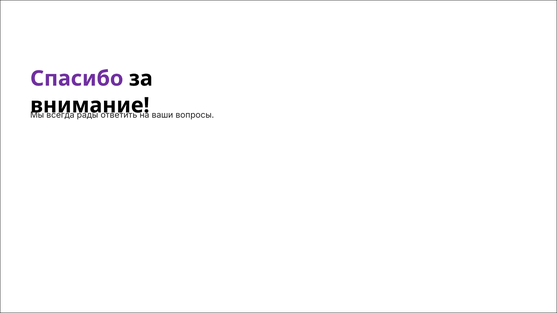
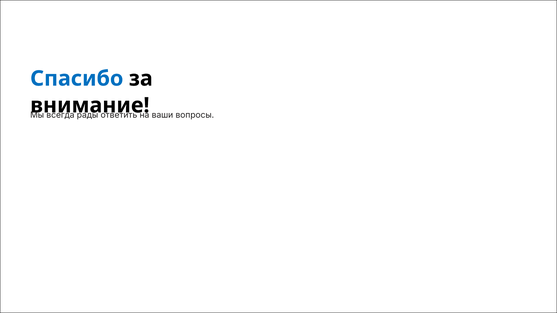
Спасибо colour: purple -> blue
